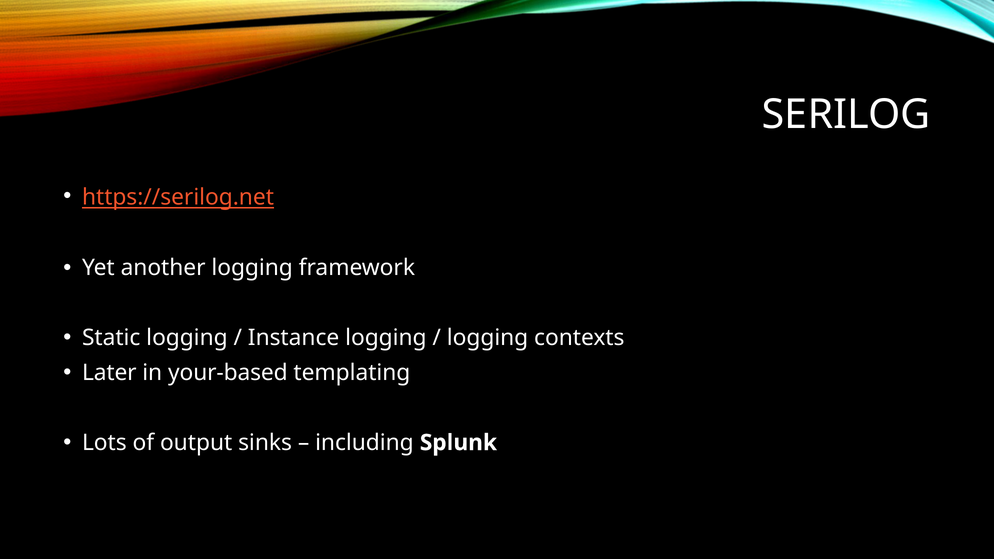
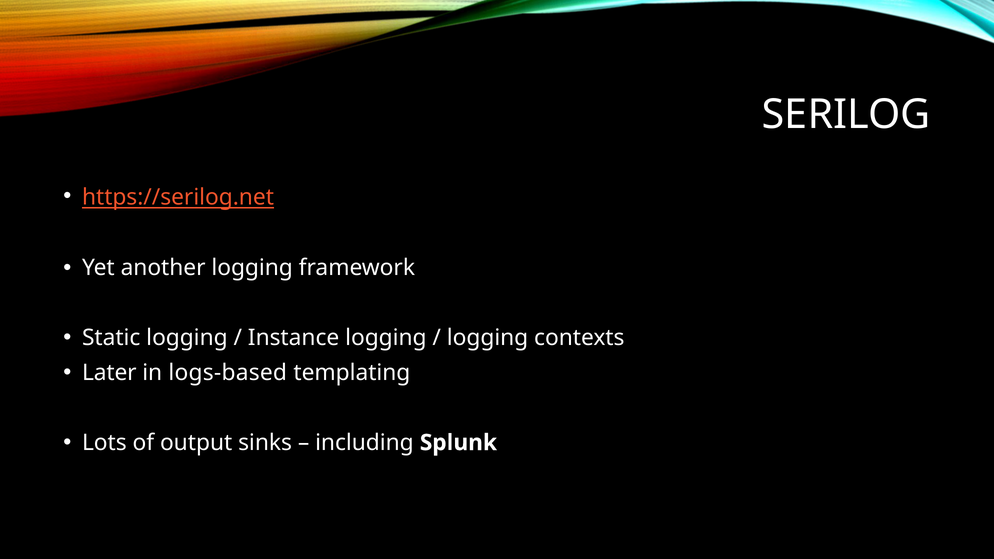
your-based: your-based -> logs-based
